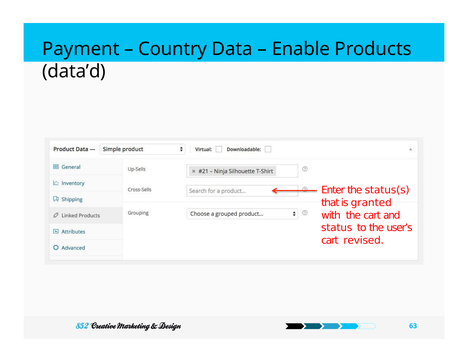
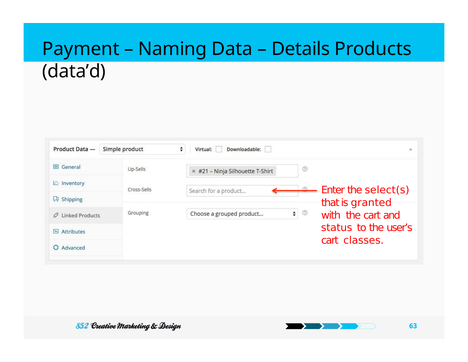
Country: Country -> Naming
Enable: Enable -> Details
status(s: status(s -> select(s
revised: revised -> classes
